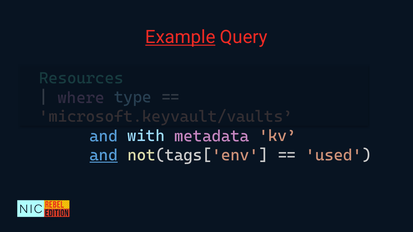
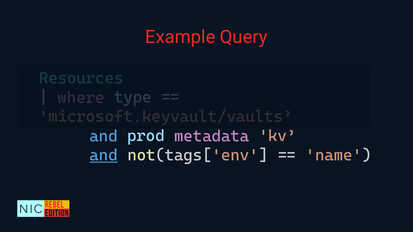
Example underline: present -> none
with: with -> prod
used: used -> name
